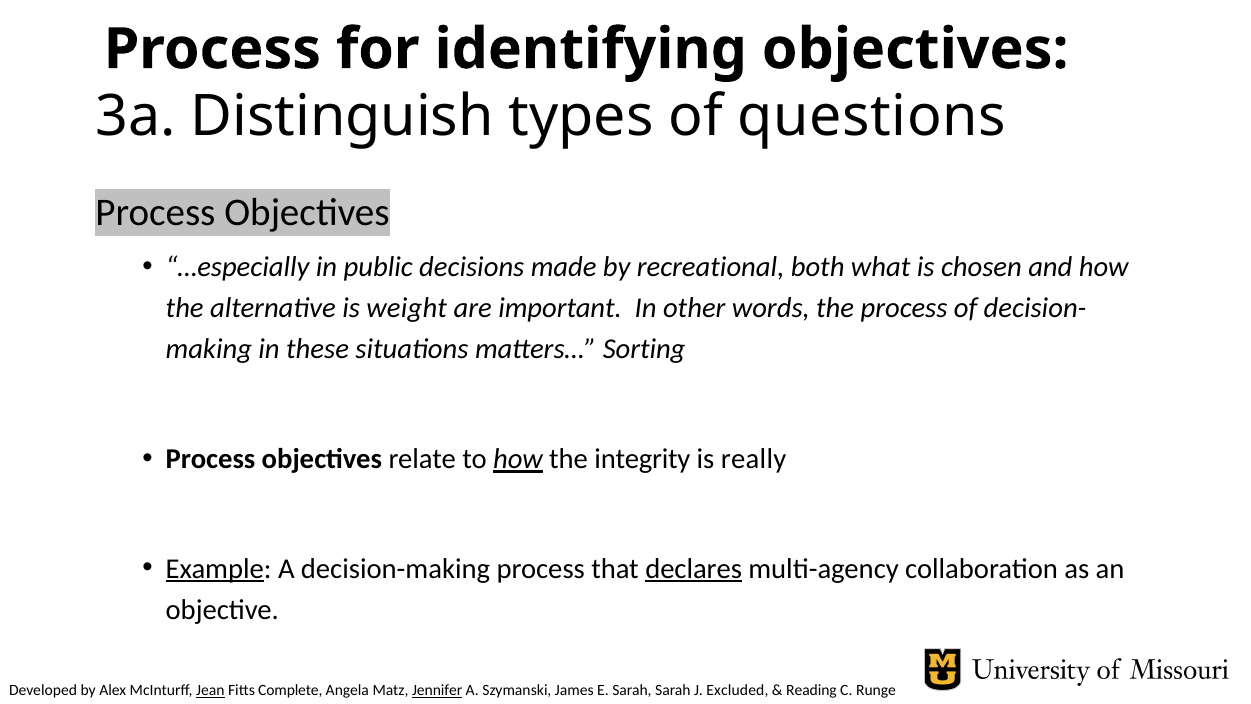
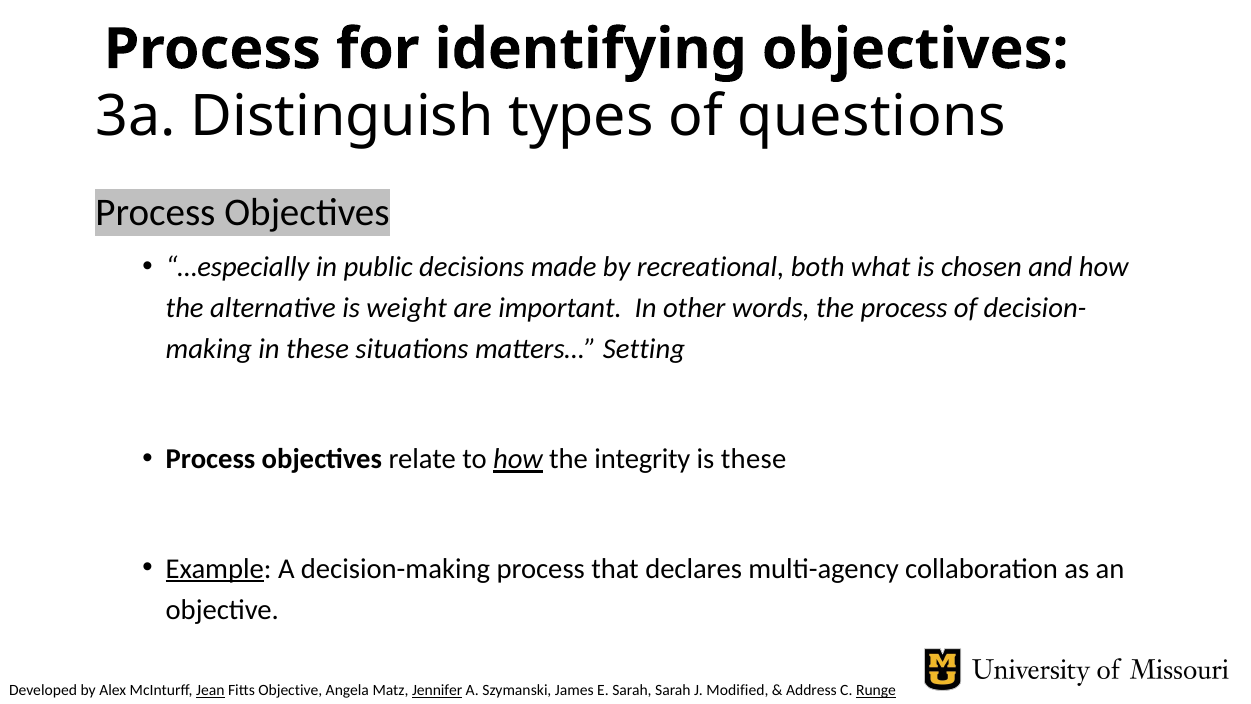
Sorting: Sorting -> Setting
is really: really -> these
declares underline: present -> none
Fitts Complete: Complete -> Objective
Excluded: Excluded -> Modified
Reading: Reading -> Address
Runge underline: none -> present
